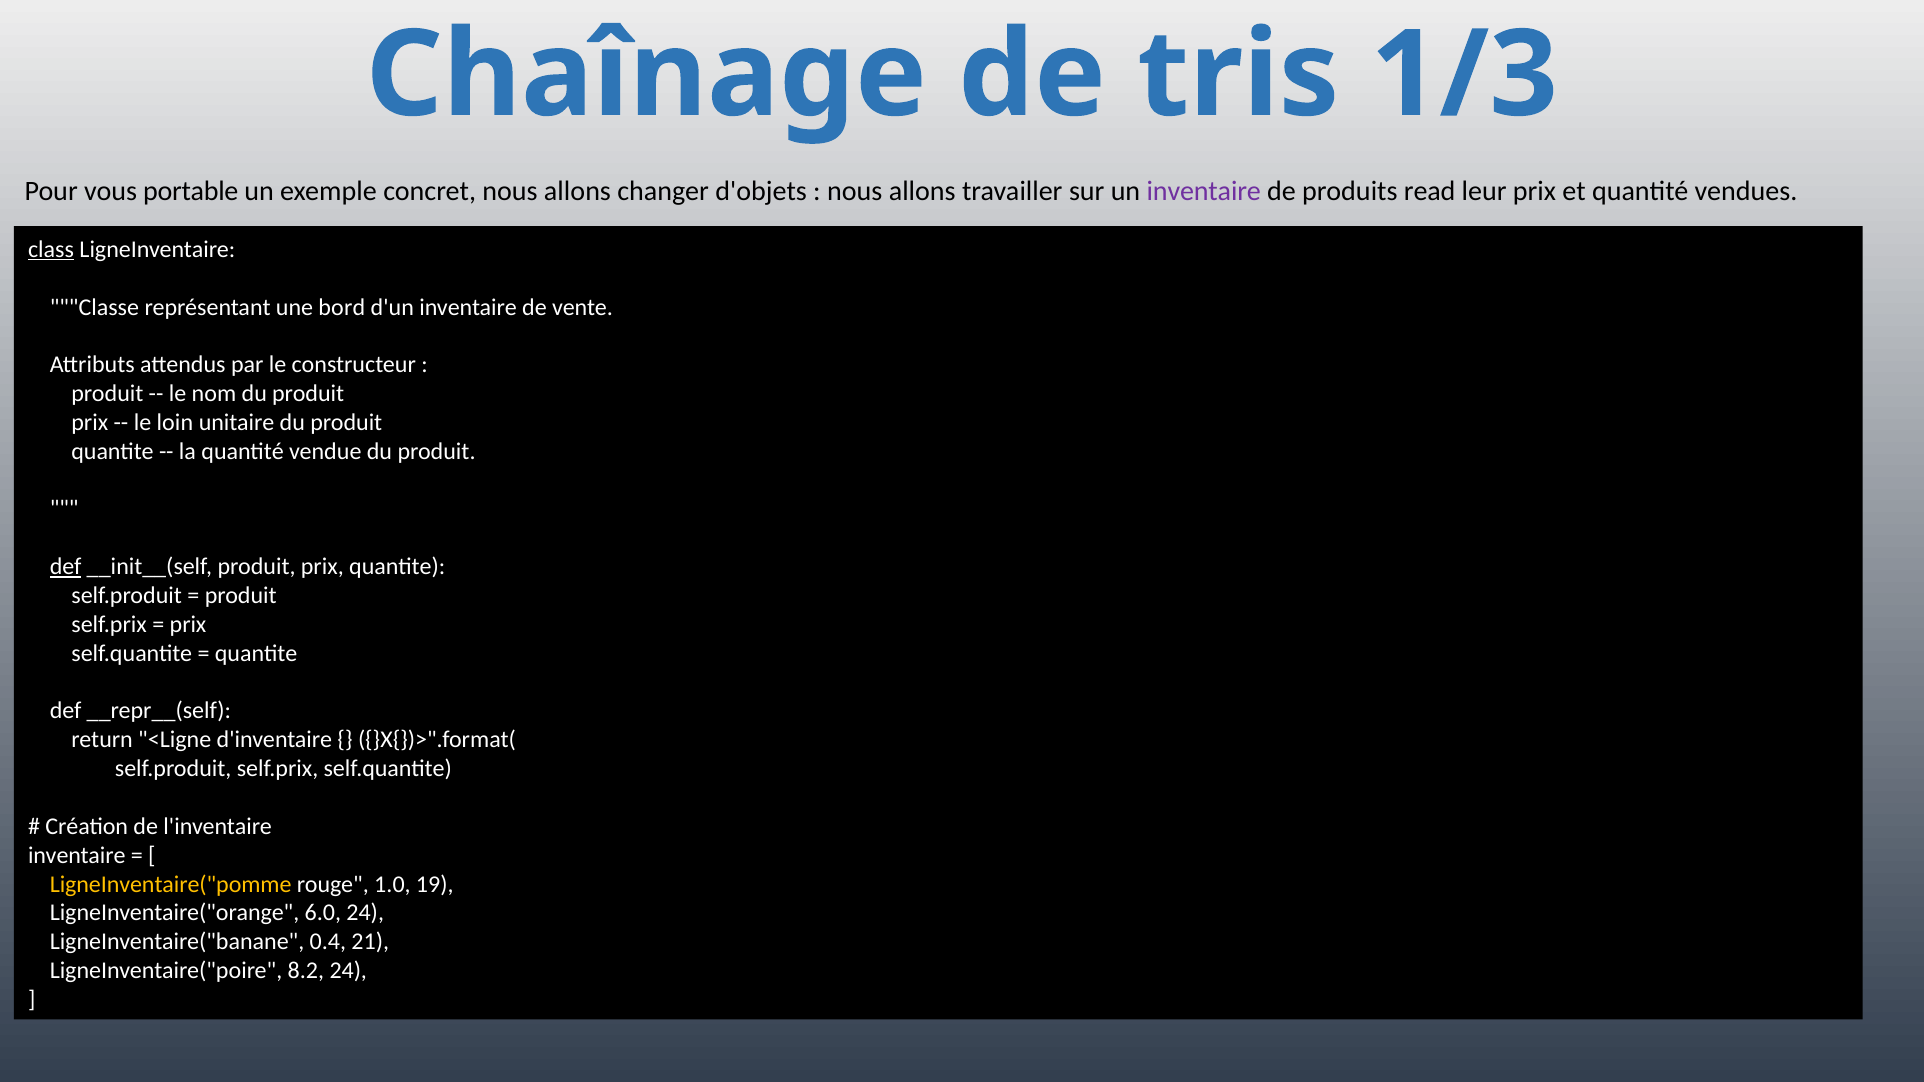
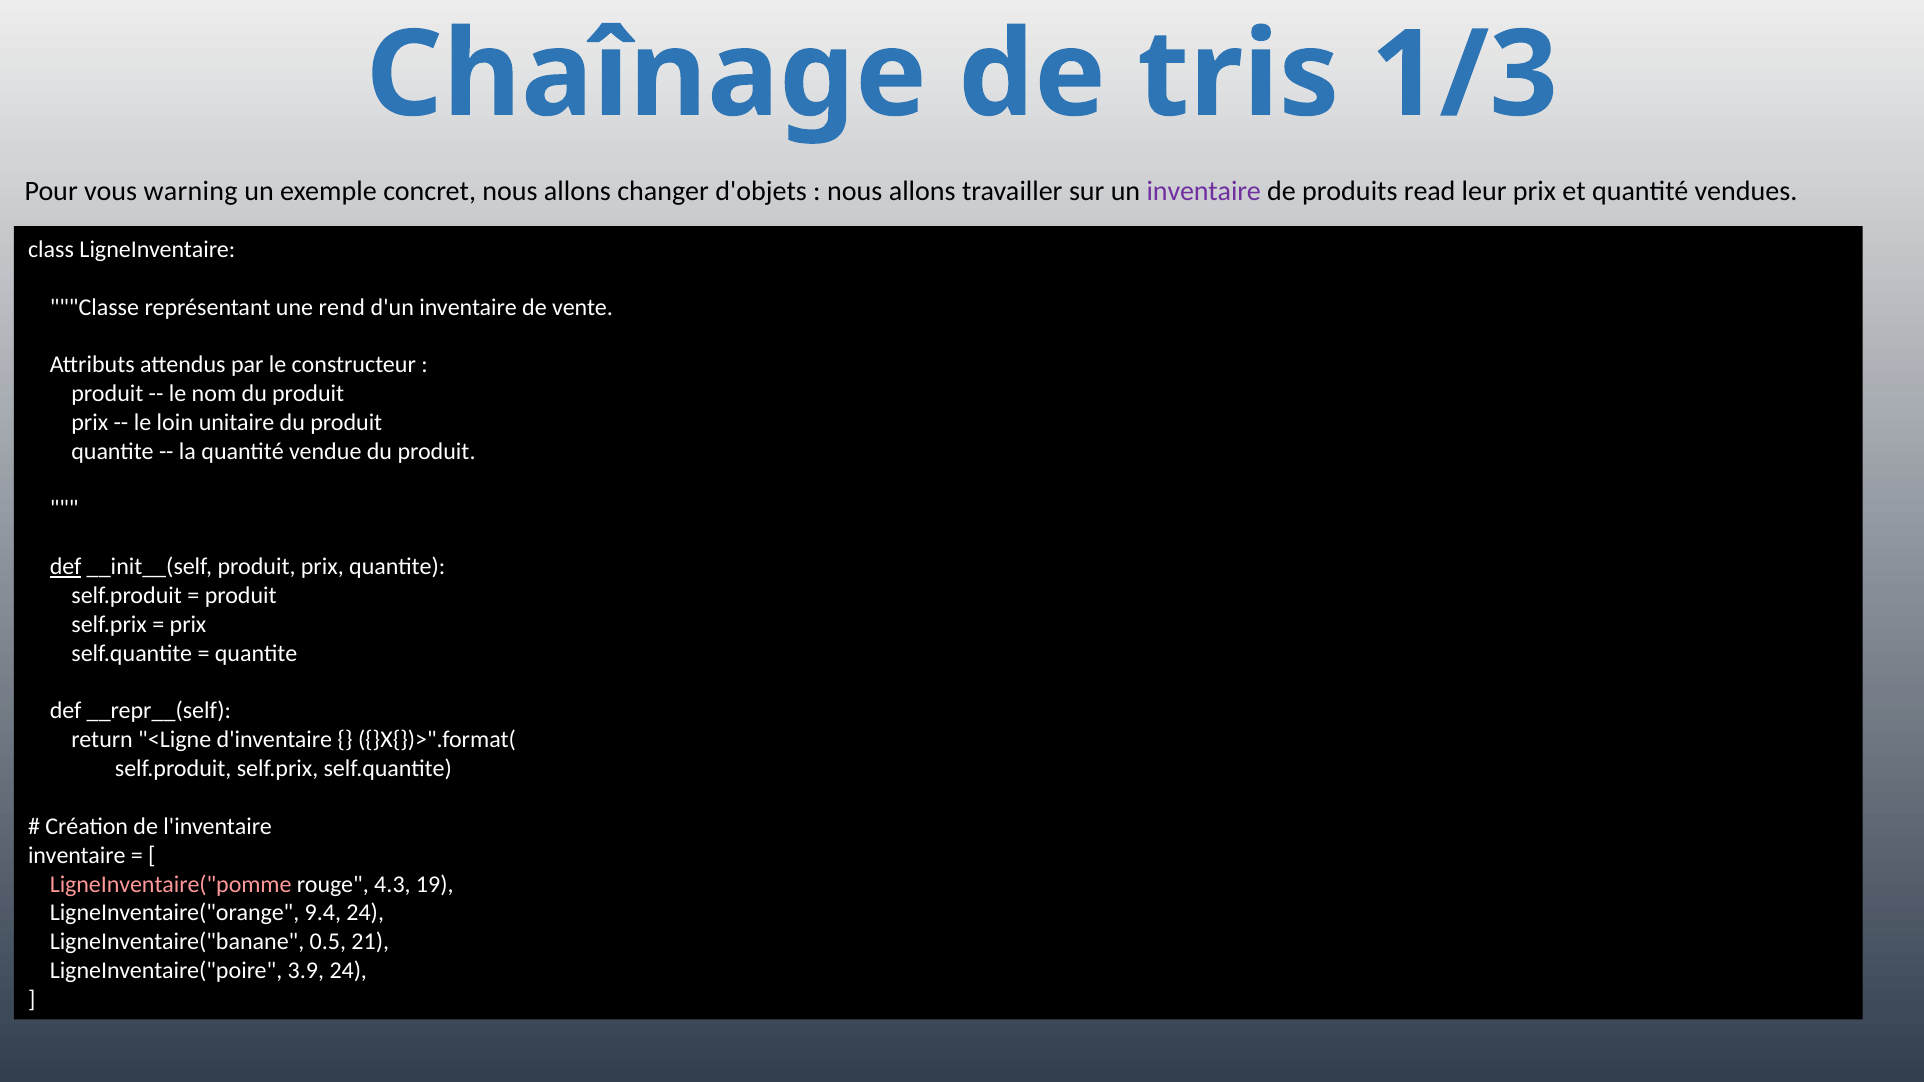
portable: portable -> warning
class underline: present -> none
bord: bord -> rend
LigneInventaire("pomme colour: yellow -> pink
1.0: 1.0 -> 4.3
6.0: 6.0 -> 9.4
0.4: 0.4 -> 0.5
8.2: 8.2 -> 3.9
